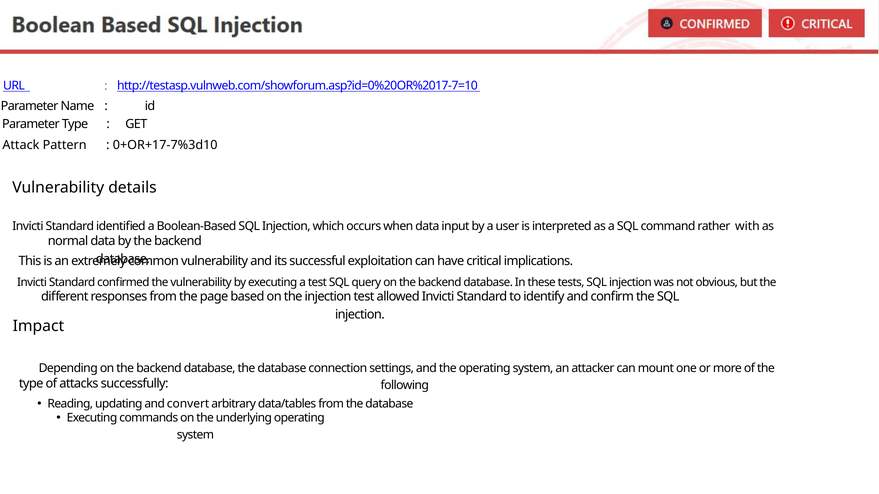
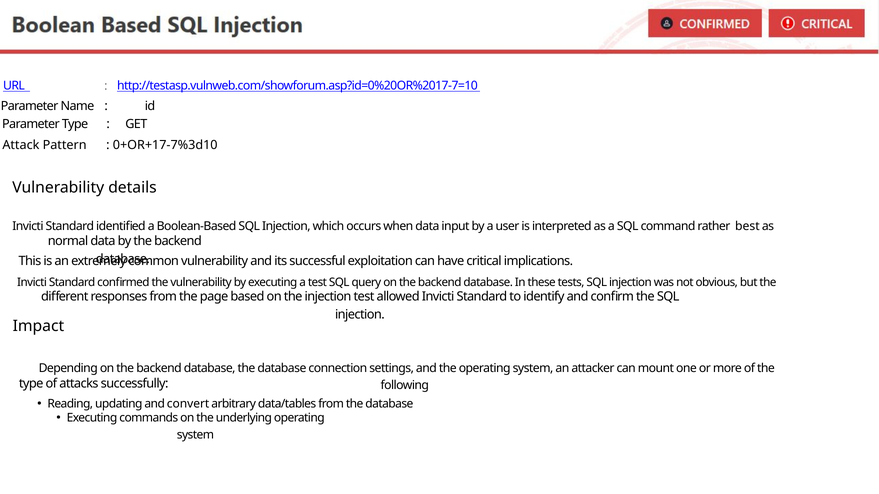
with: with -> best
